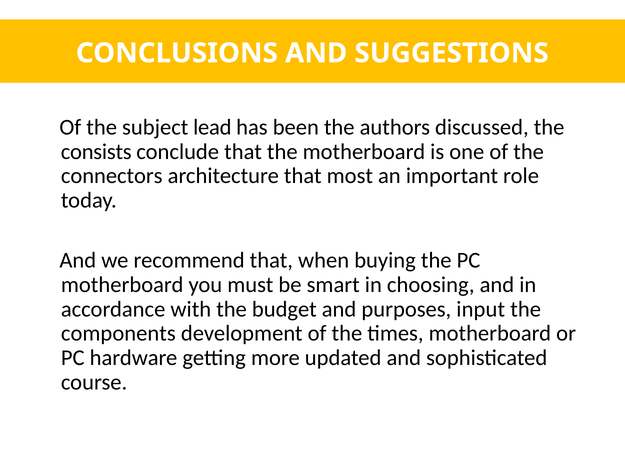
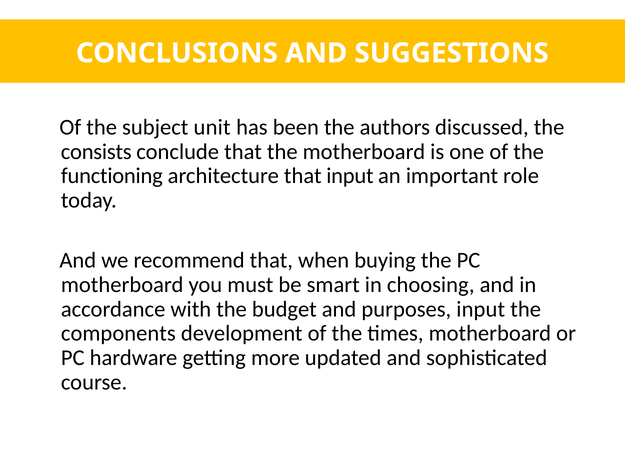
lead: lead -> unit
connectors: connectors -> functioning
that most: most -> input
